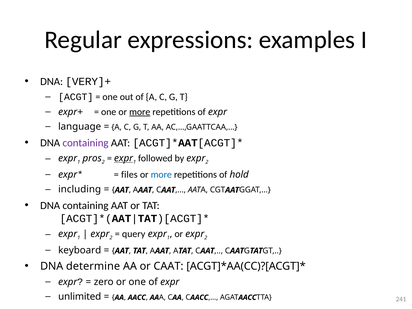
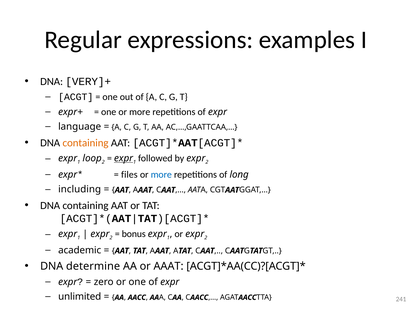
more at (140, 112) underline: present -> none
containing at (86, 143) colour: purple -> orange
pros: pros -> loop
hold: hold -> long
query: query -> bonus
keyboard: keyboard -> academic
or CAAT: CAAT -> AAAT
